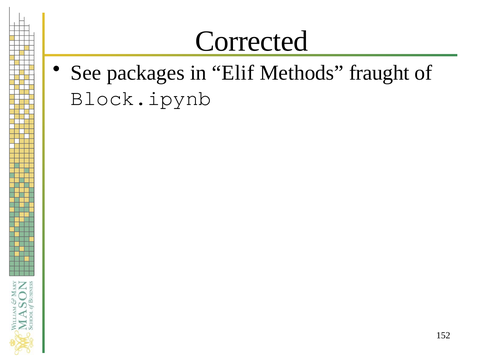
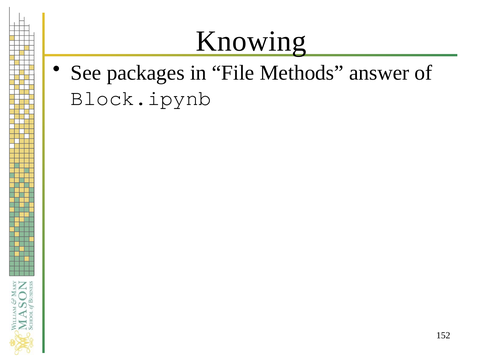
Corrected: Corrected -> Knowing
Elif: Elif -> File
fraught: fraught -> answer
